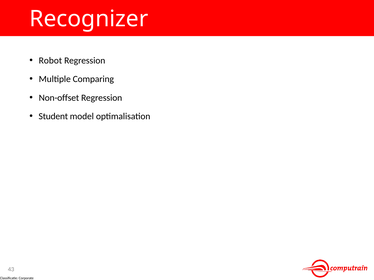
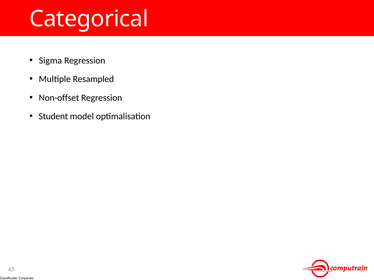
Recognizer: Recognizer -> Categorical
Robot: Robot -> Sigma
Comparing: Comparing -> Resampled
